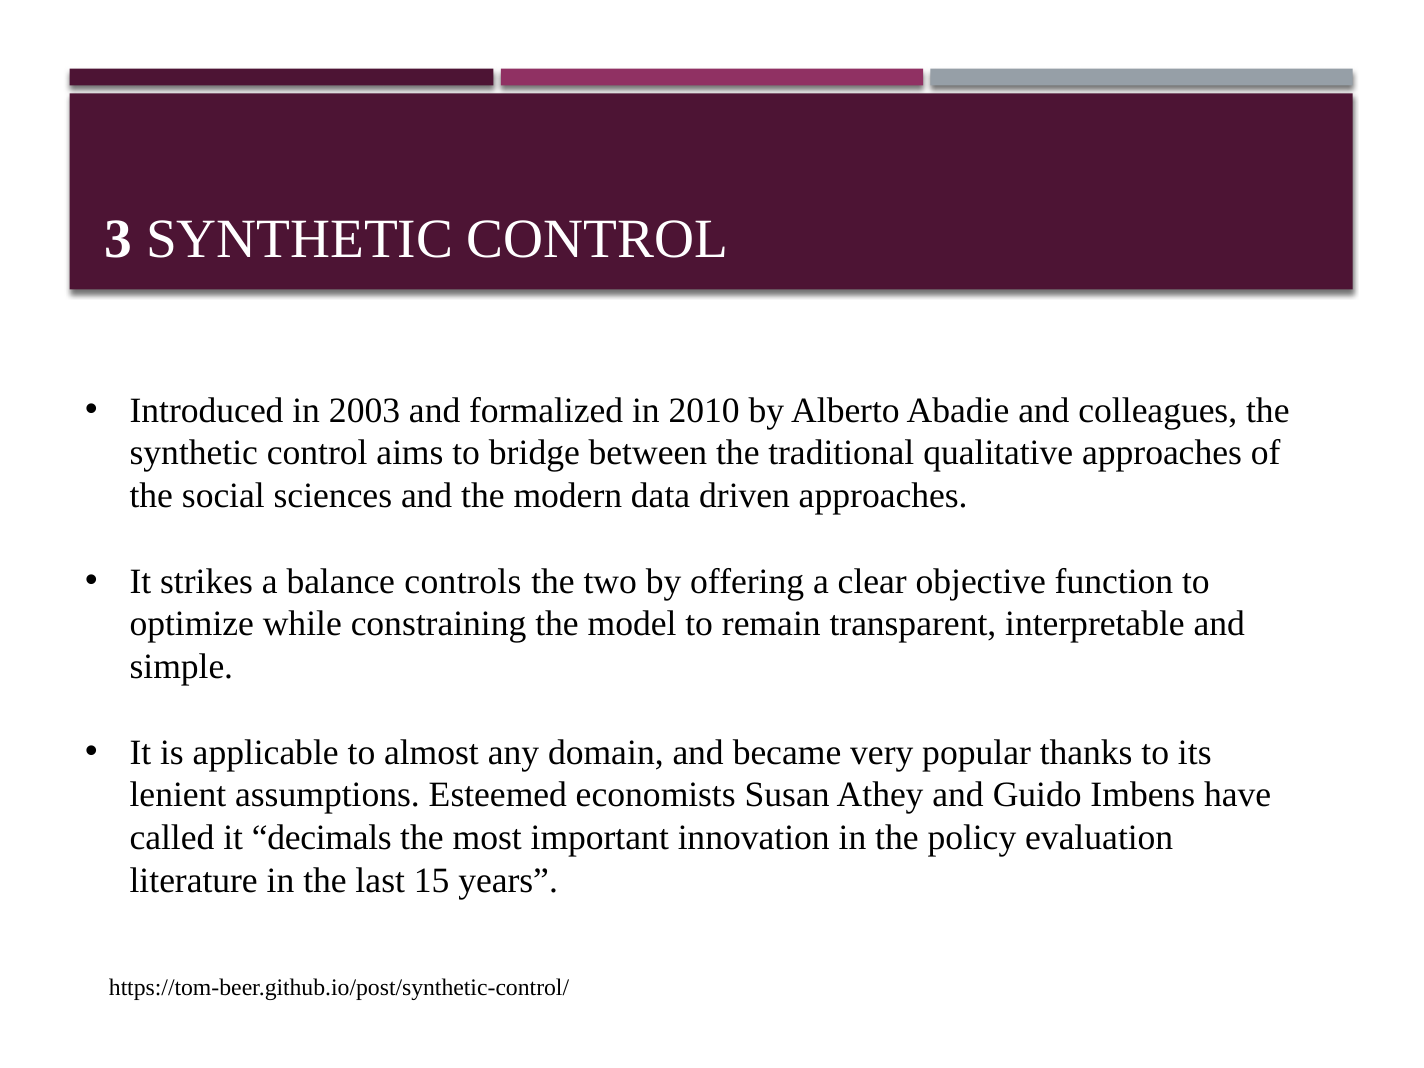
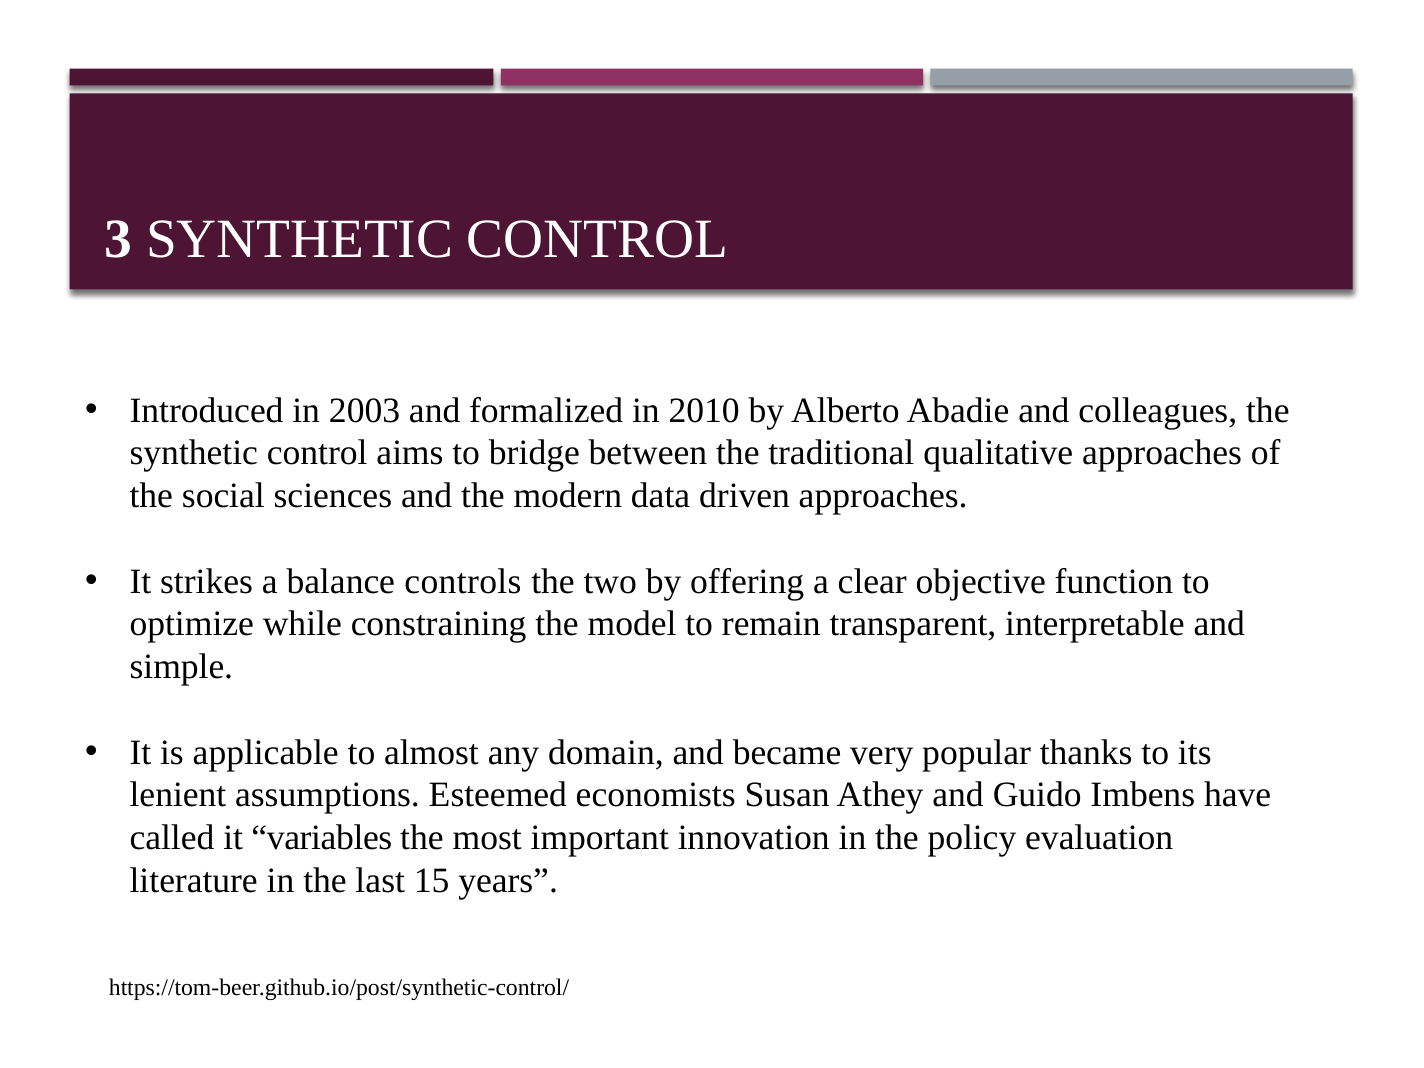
decimals: decimals -> variables
